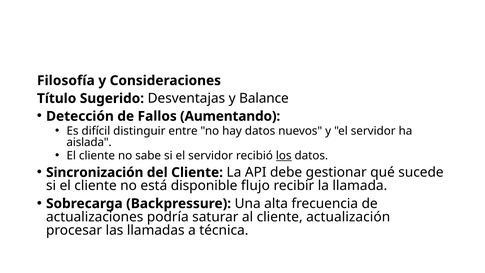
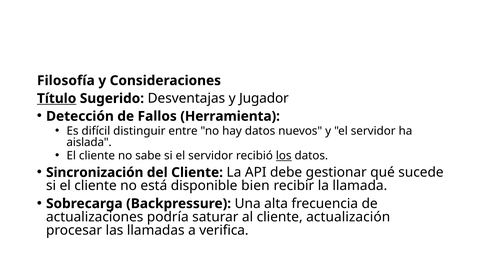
Título underline: none -> present
Balance: Balance -> Jugador
Aumentando: Aumentando -> Herramienta
flujo: flujo -> bien
técnica: técnica -> verifica
